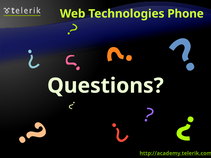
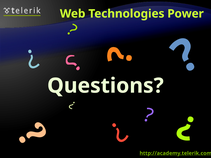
Phone: Phone -> Power
